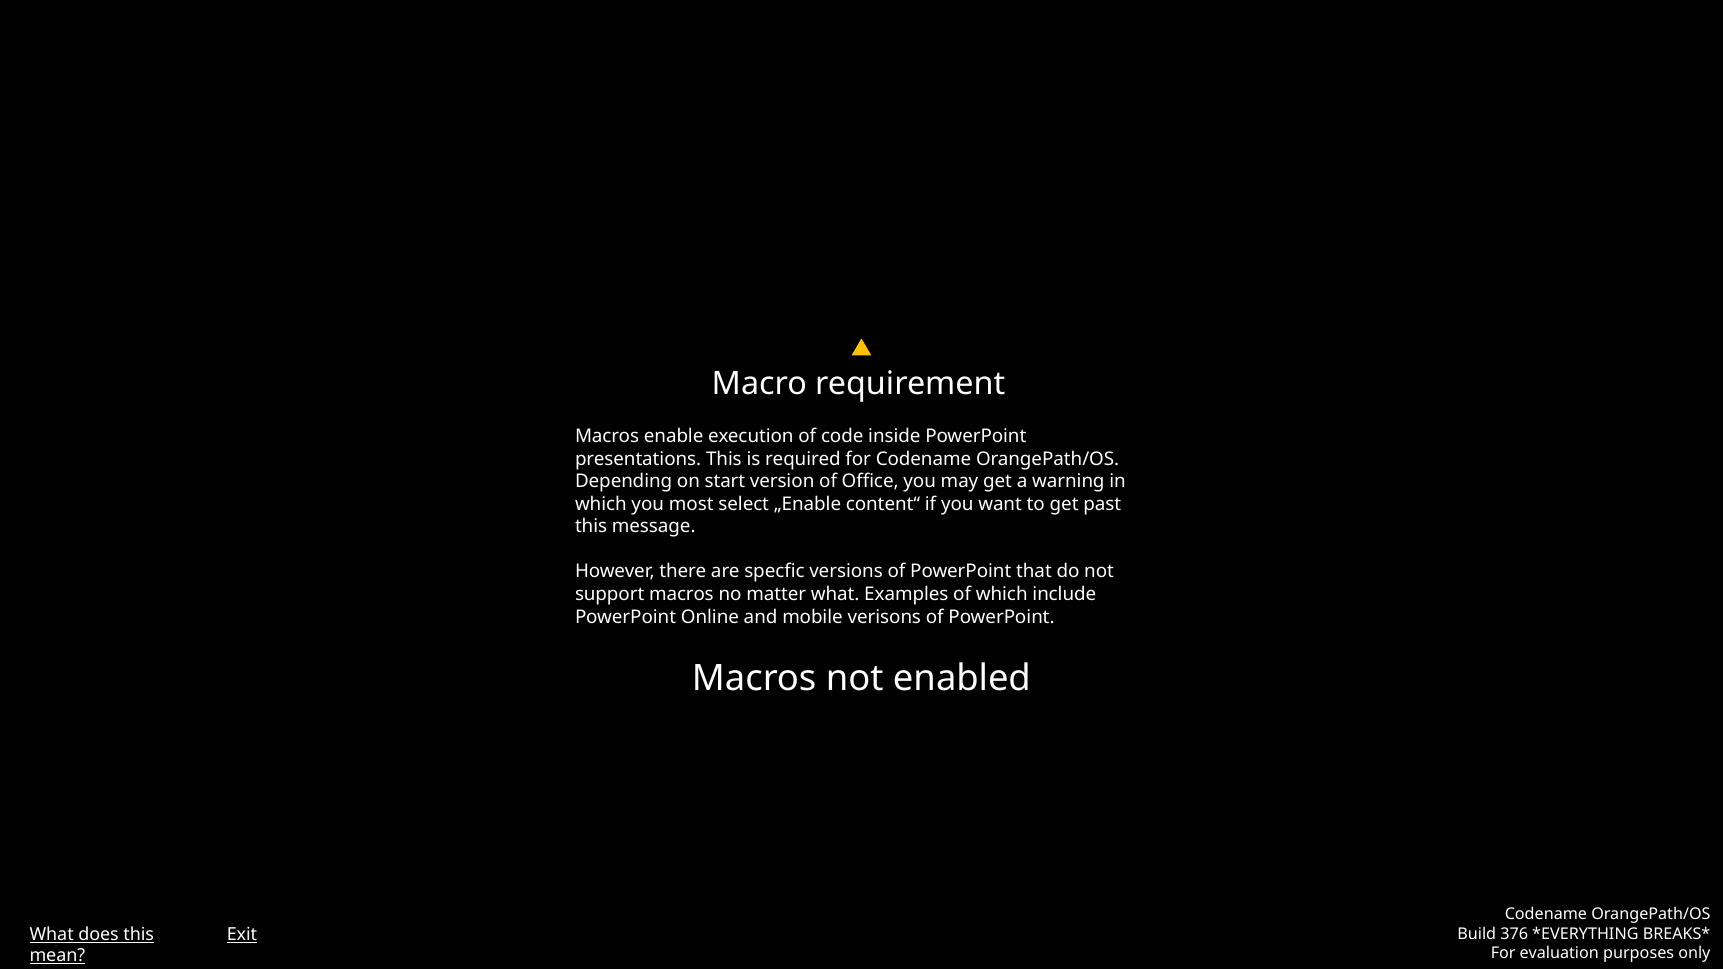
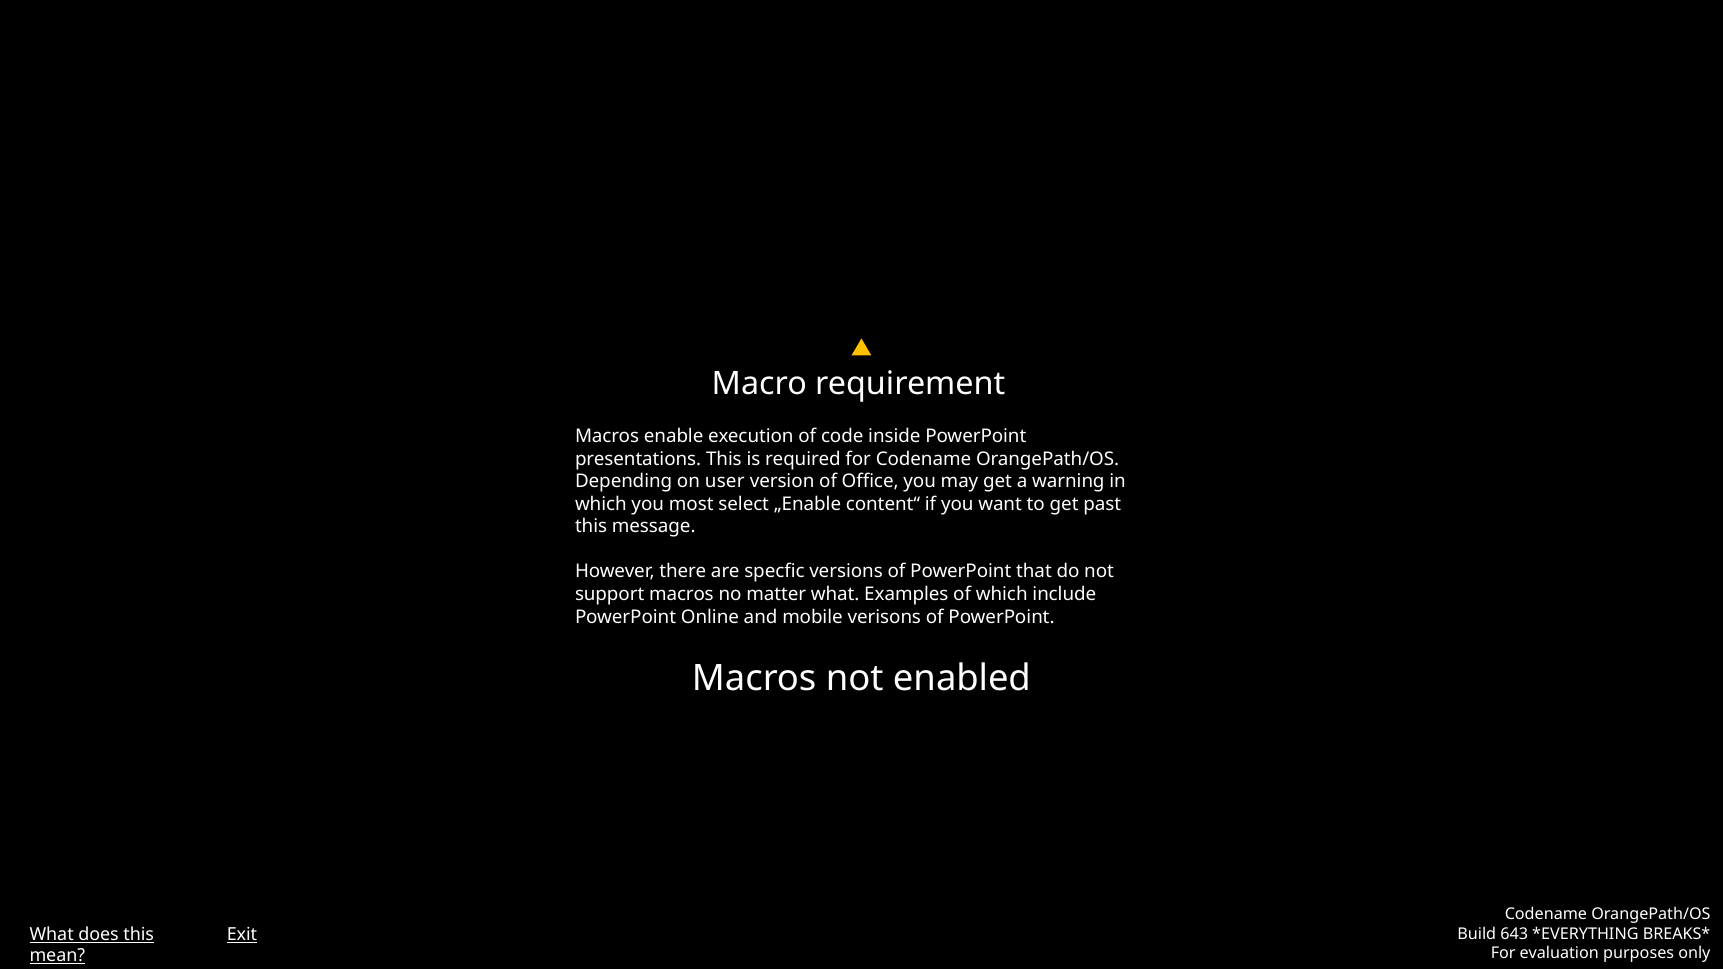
start: start -> user
376: 376 -> 643
